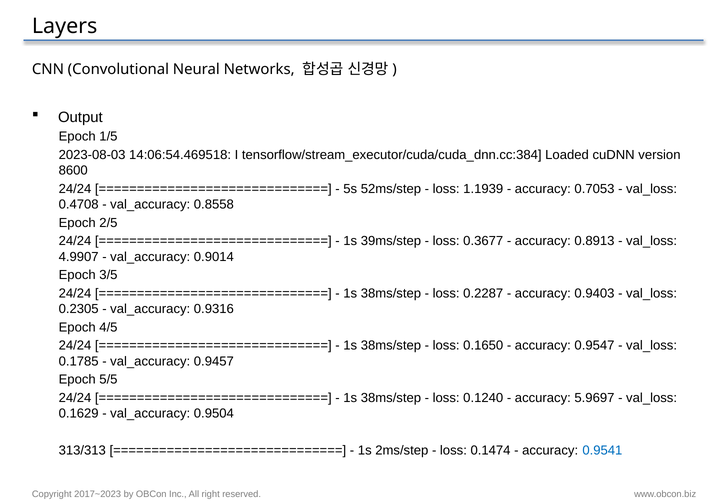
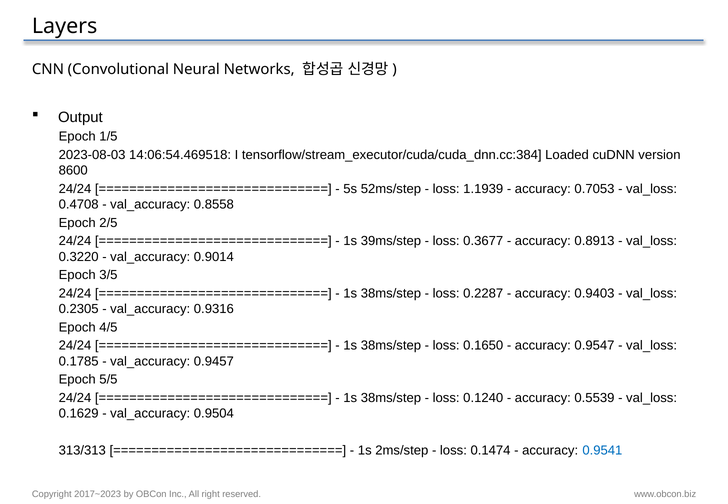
4.9907: 4.9907 -> 0.3220
5.9697: 5.9697 -> 0.5539
